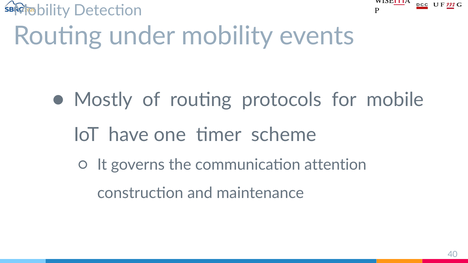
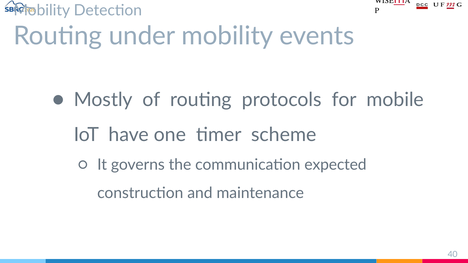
attention: attention -> expected
